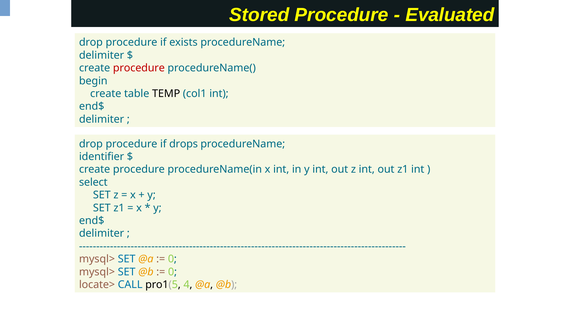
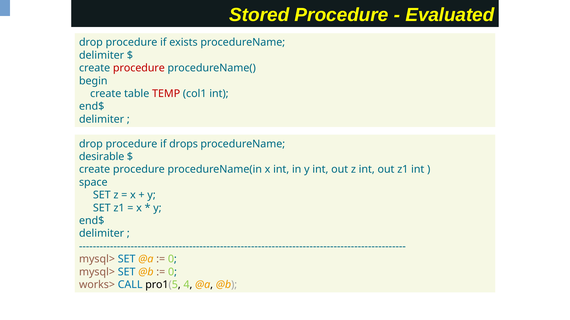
TEMP colour: black -> red
identifier: identifier -> desirable
select: select -> space
locate>: locate> -> works>
